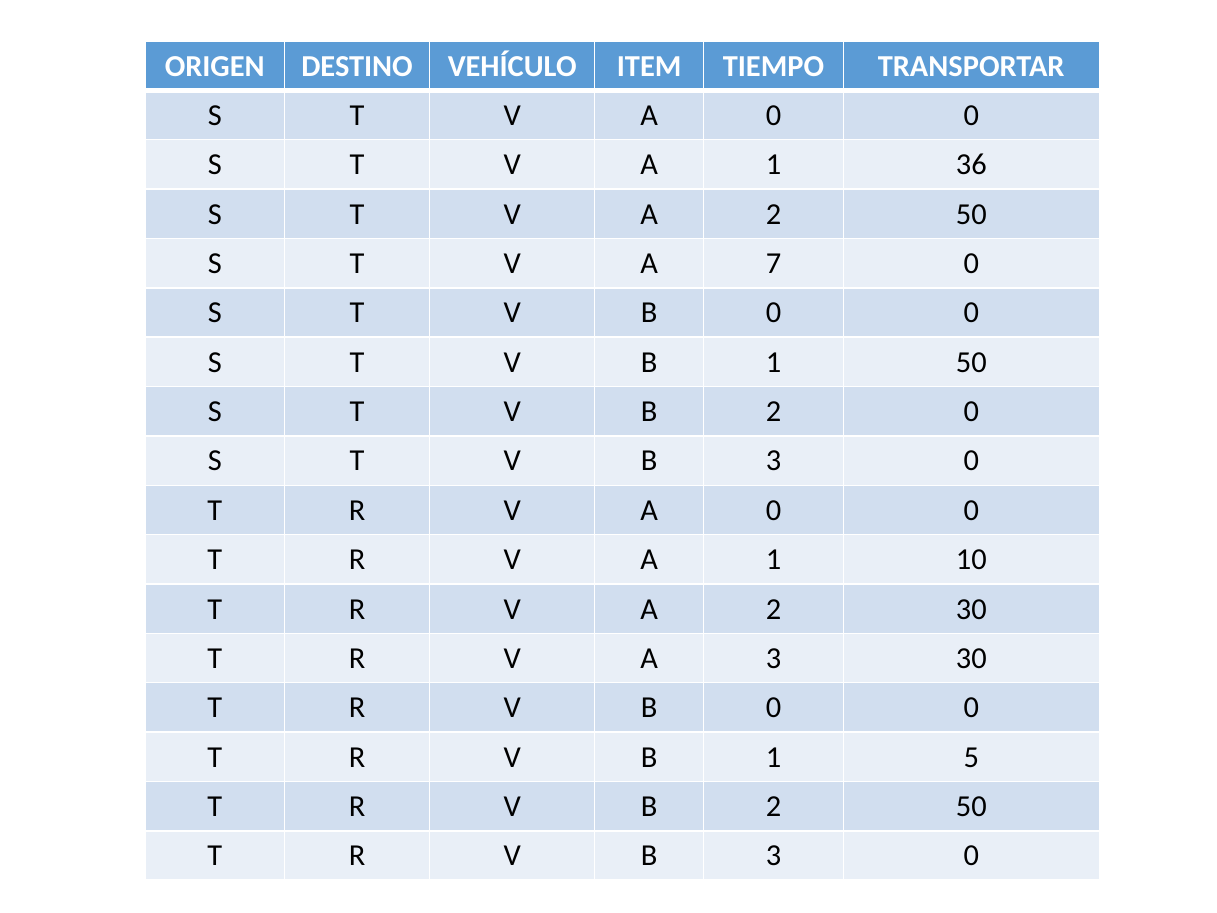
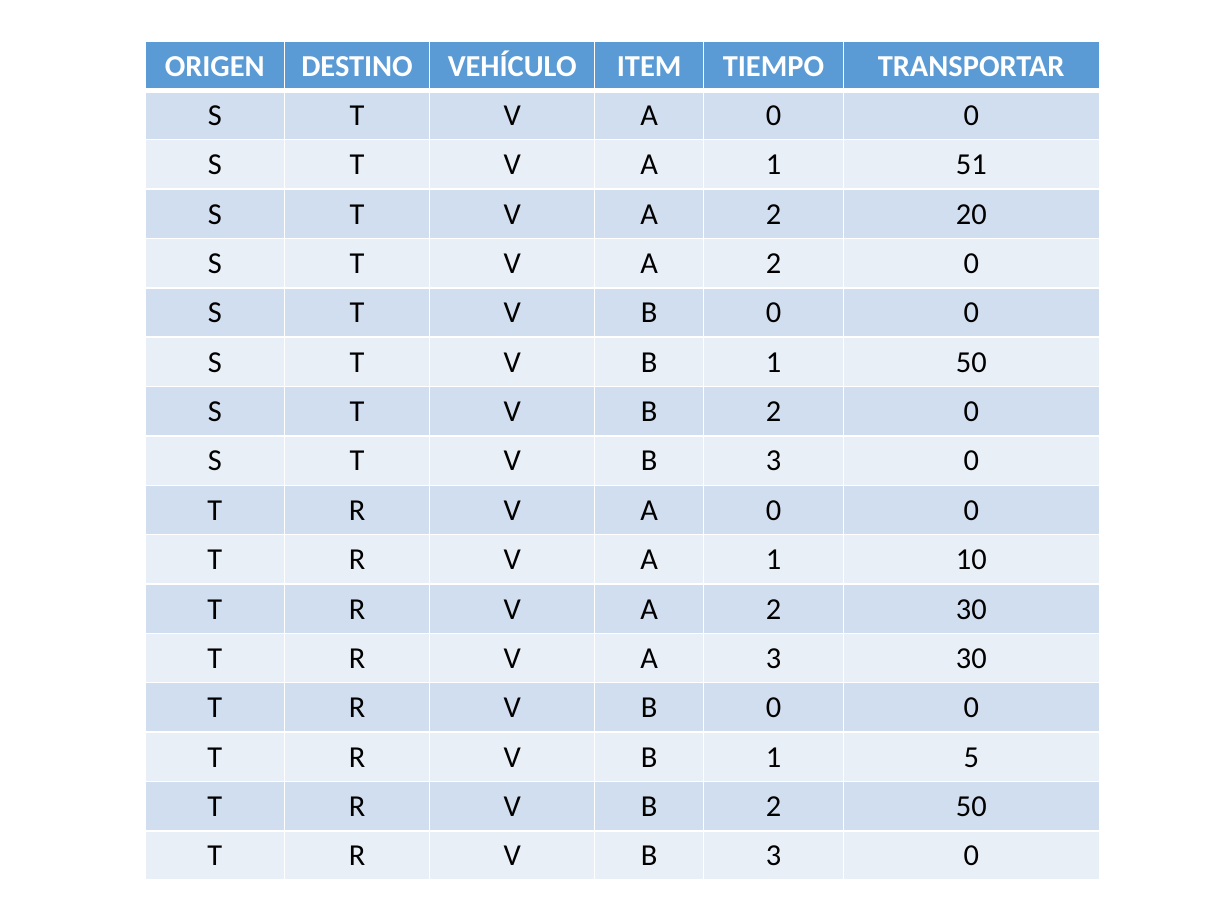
36: 36 -> 51
A 2 50: 50 -> 20
7 at (773, 263): 7 -> 2
